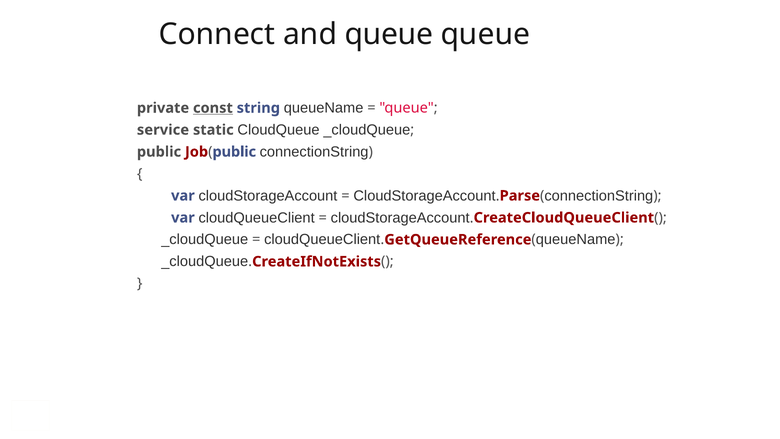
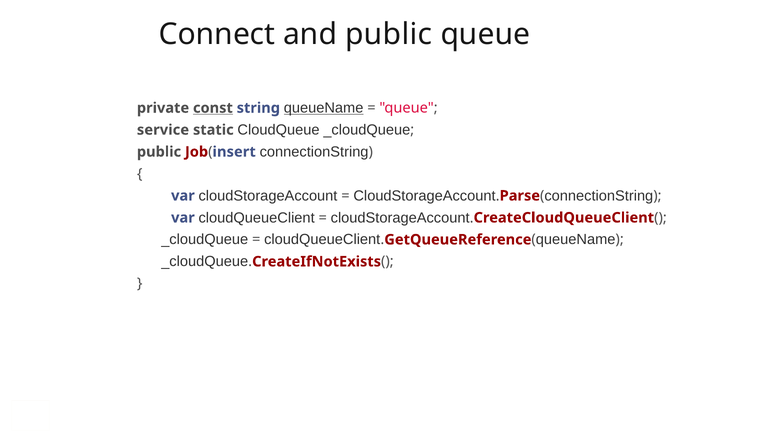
and queue: queue -> public
queueName at (324, 108) underline: none -> present
public at (234, 152): public -> insert
